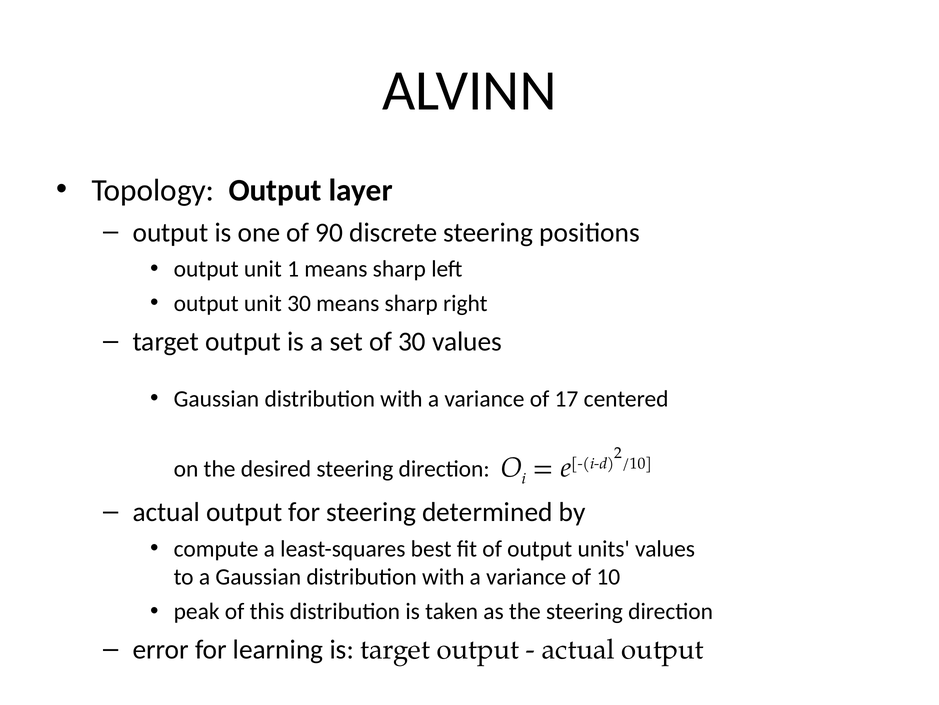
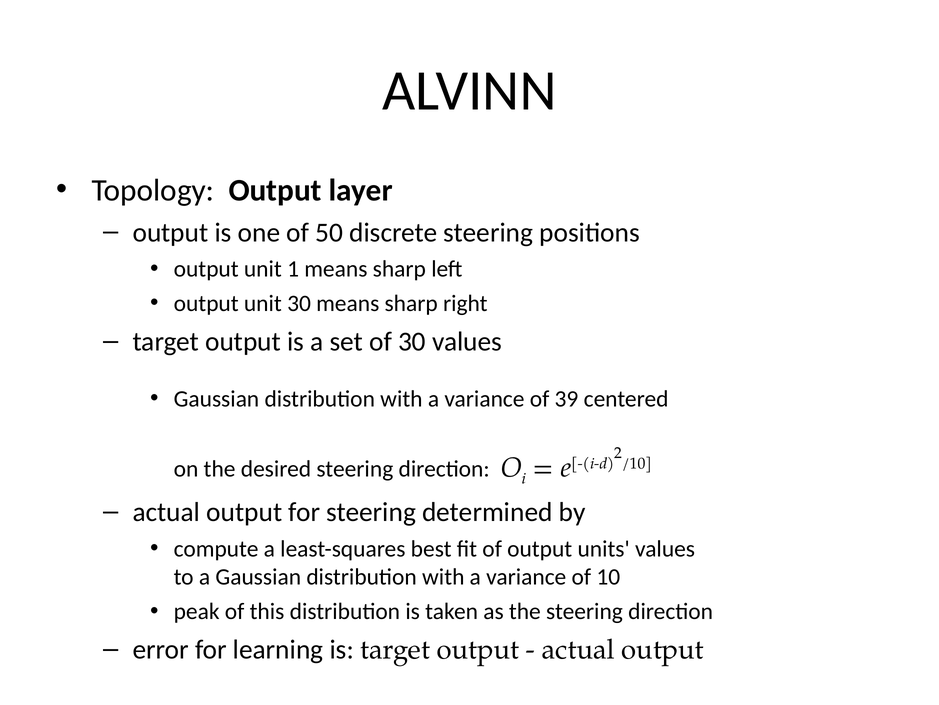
90: 90 -> 50
17: 17 -> 39
